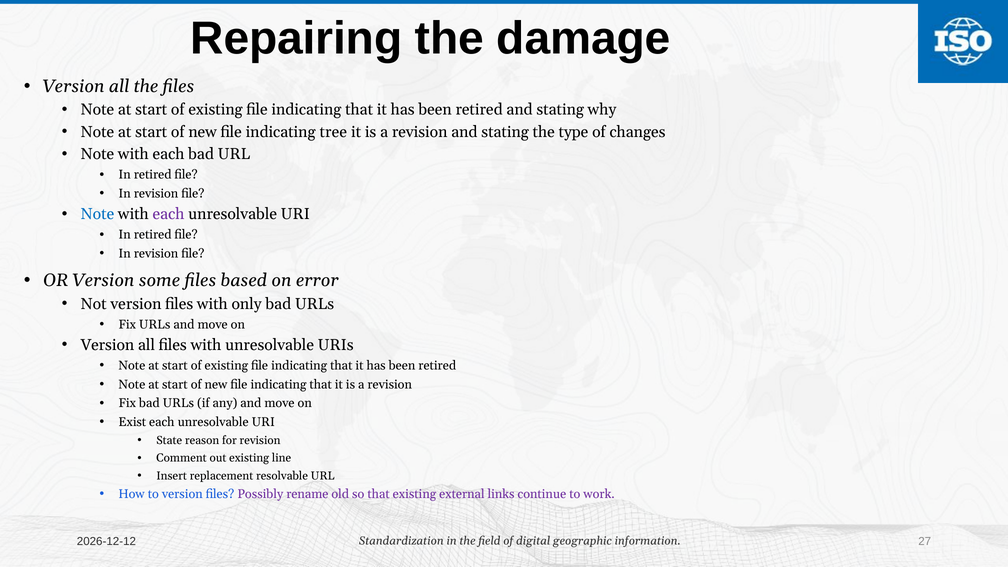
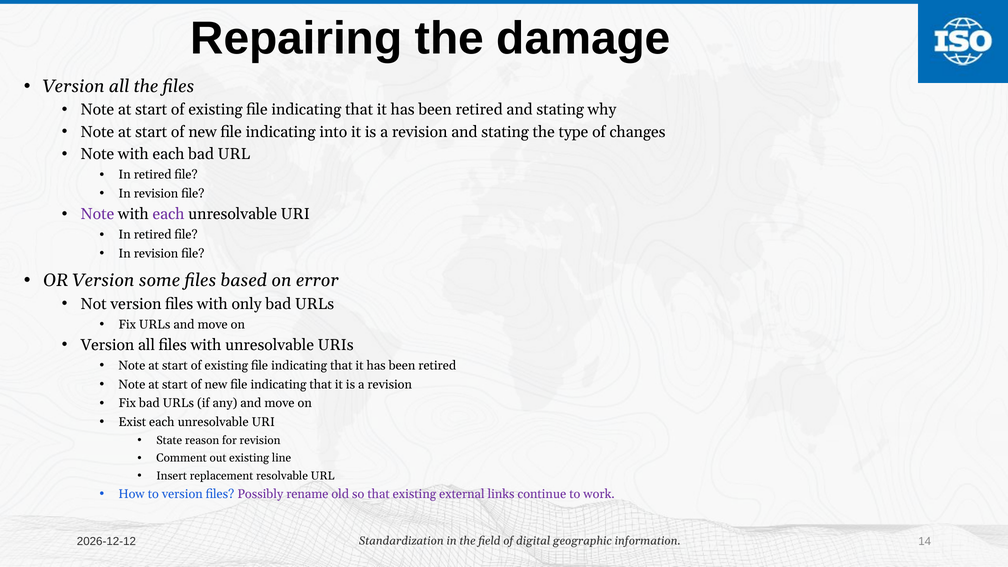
tree: tree -> into
Note at (97, 214) colour: blue -> purple
27: 27 -> 14
